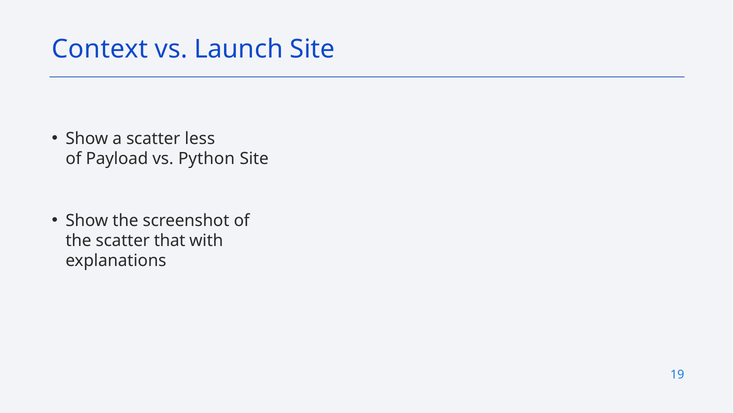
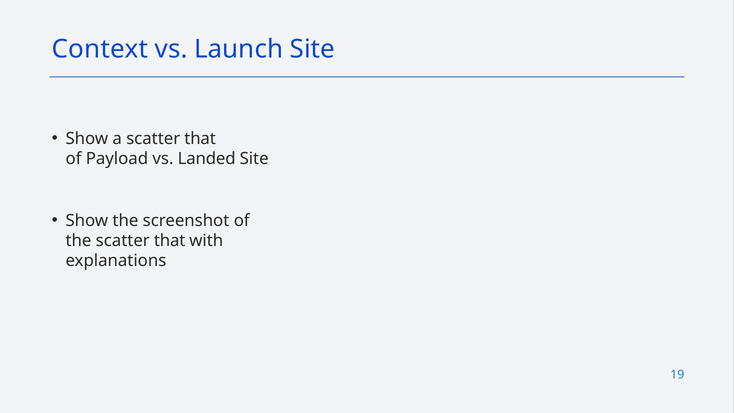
a scatter less: less -> that
Python: Python -> Landed
